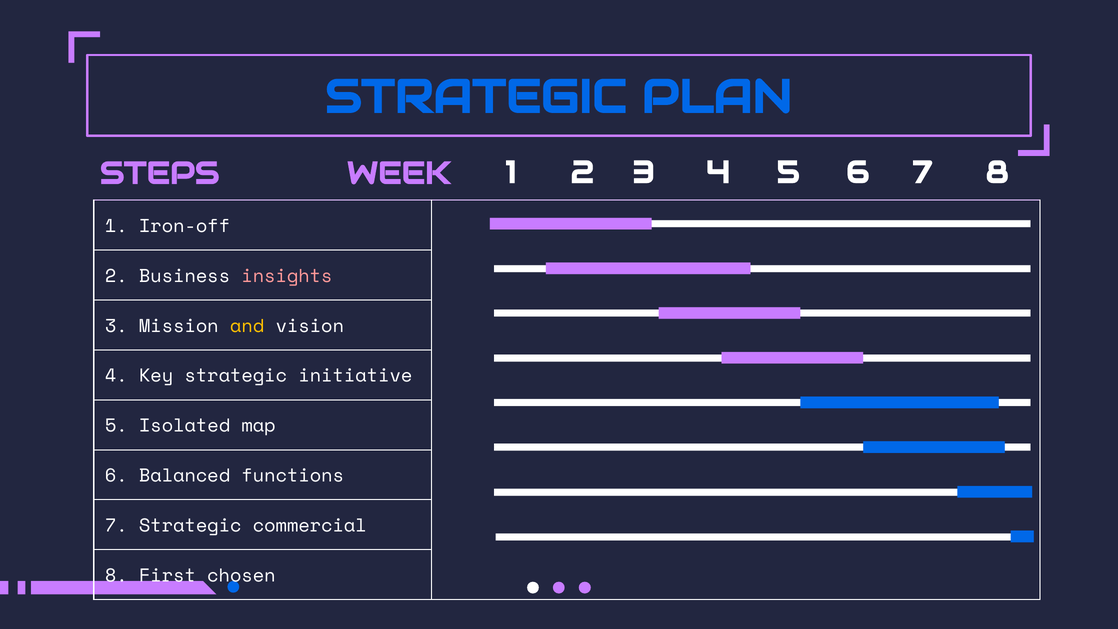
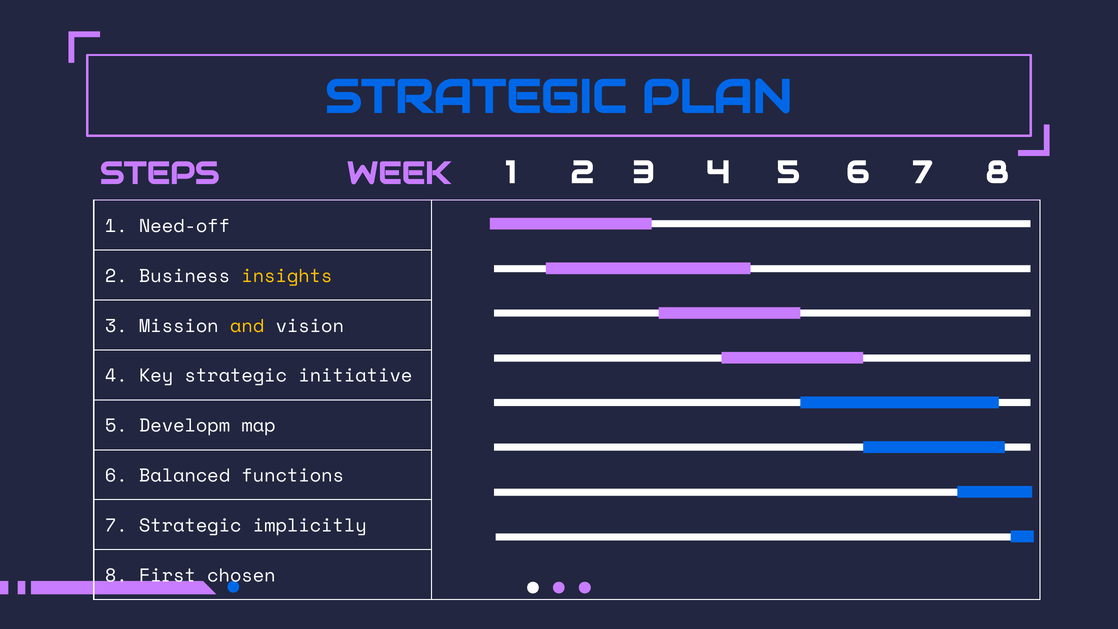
Iron-off: Iron-off -> Need-off
insights colour: pink -> yellow
Isolated: Isolated -> Developm
commercial: commercial -> implicitly
